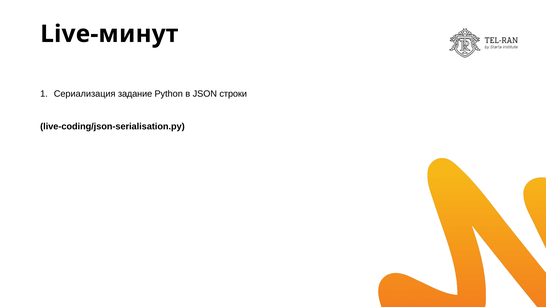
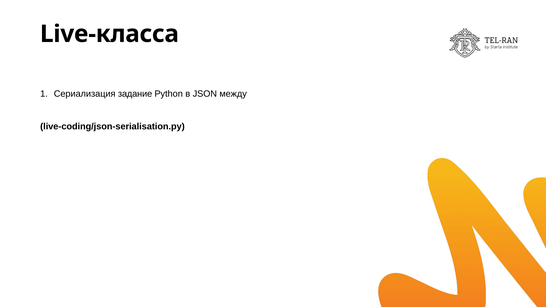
Live-минут: Live-минут -> Live-класса
строки: строки -> между
